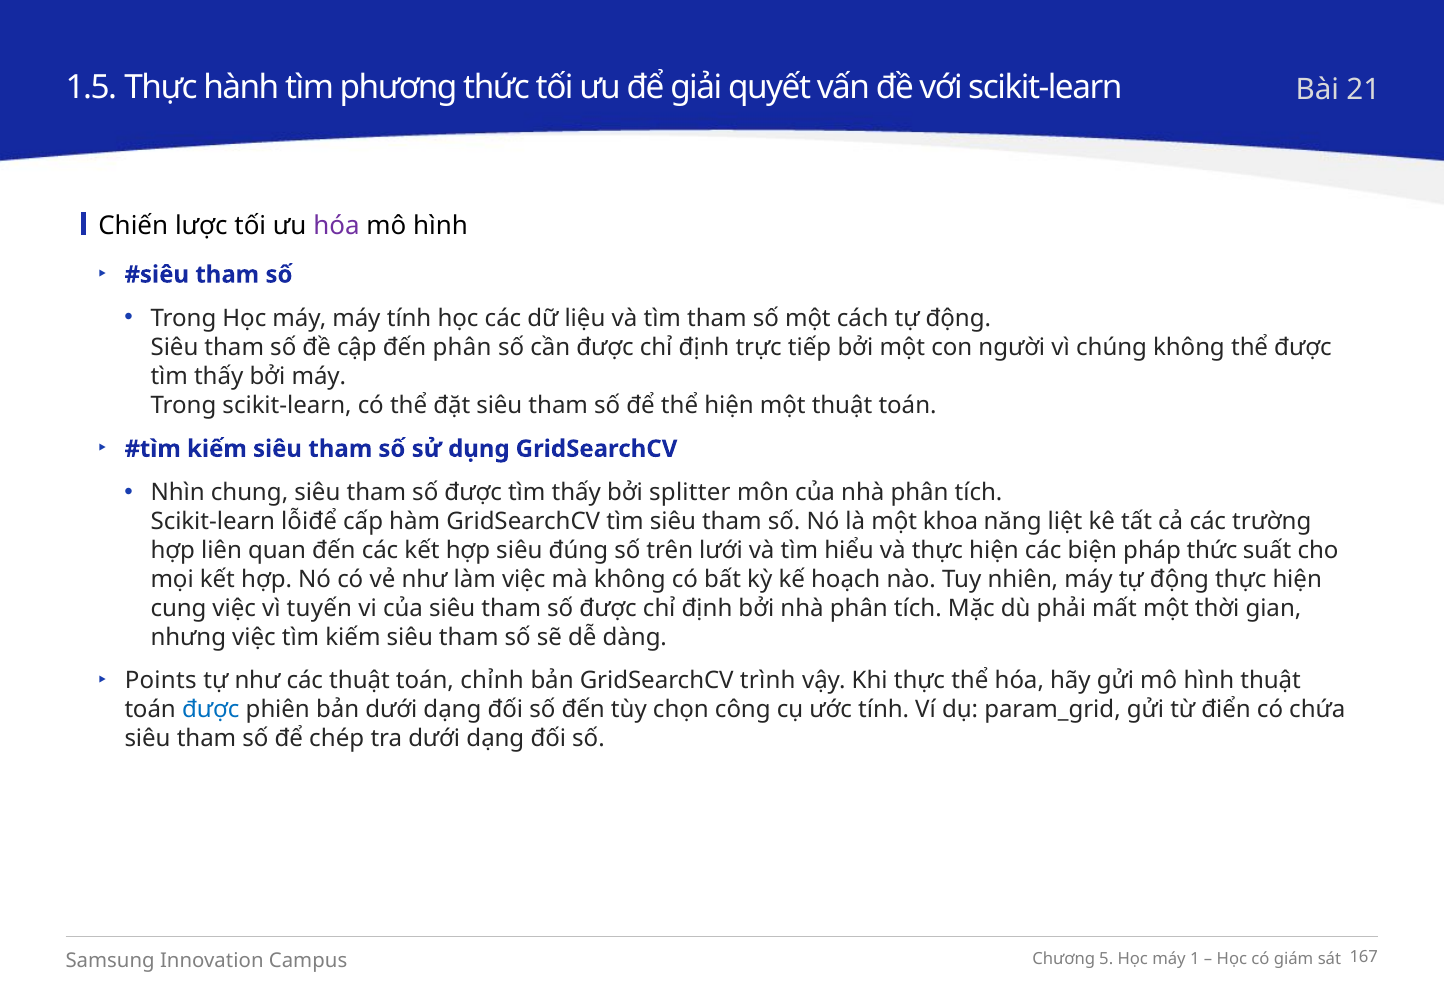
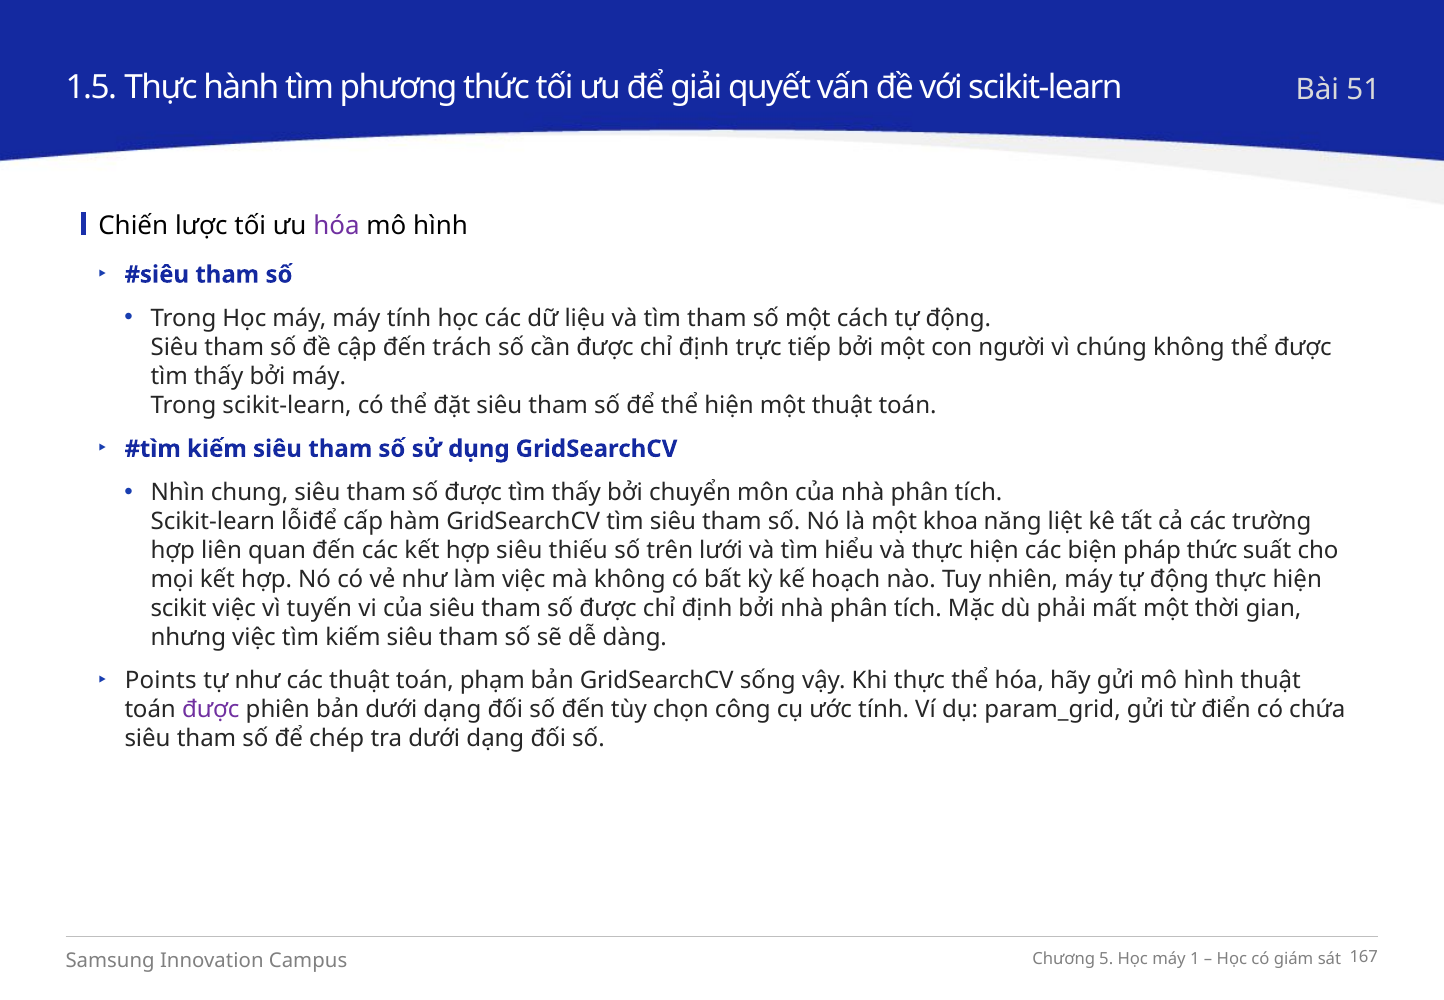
21: 21 -> 51
đến phân: phân -> trách
splitter: splitter -> chuyển
đúng: đúng -> thiếu
cung: cung -> scikit
chỉnh: chỉnh -> phạm
trình: trình -> sống
được at (211, 710) colour: blue -> purple
